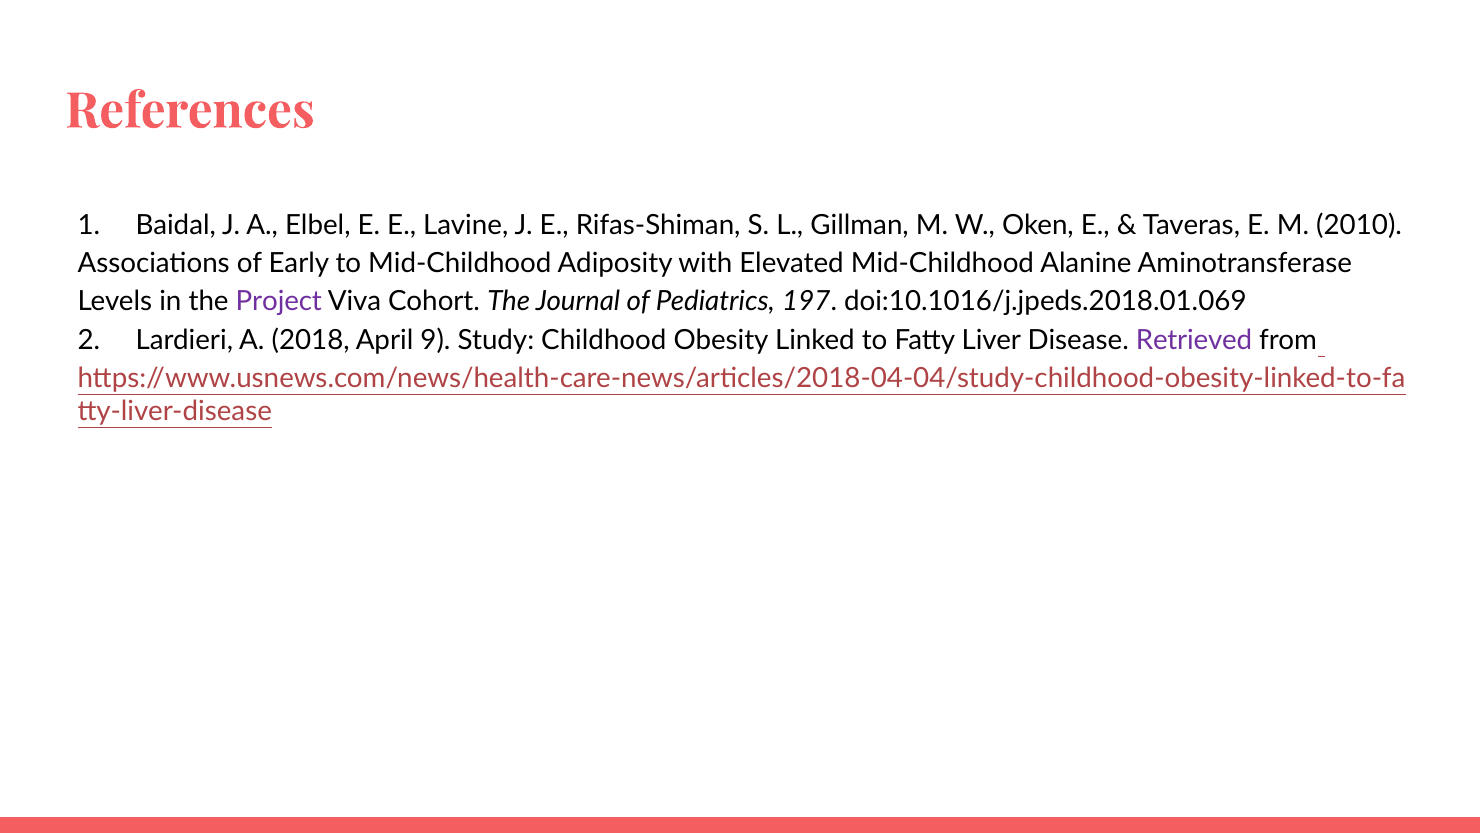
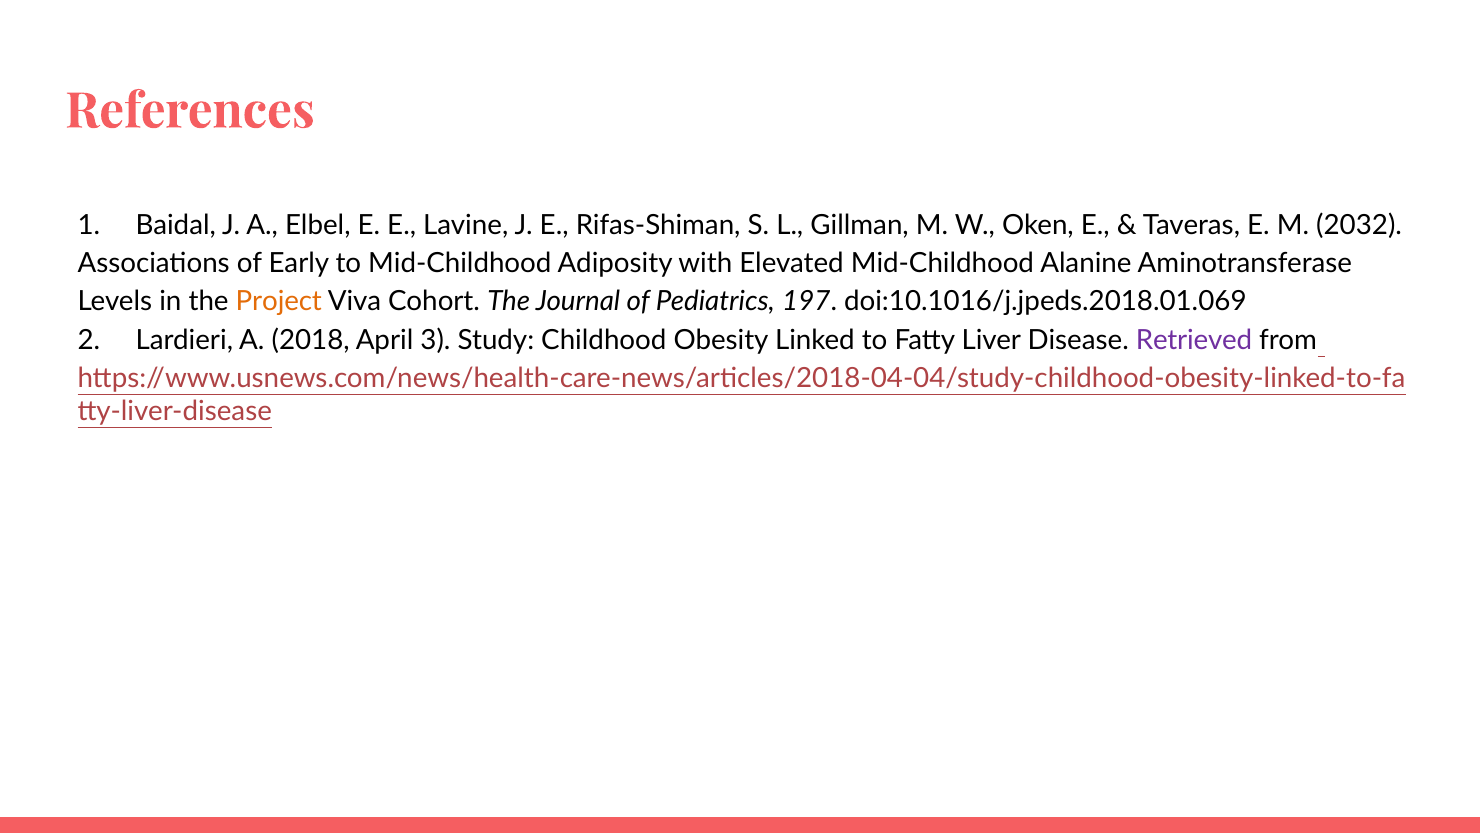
2010: 2010 -> 2032
Project colour: purple -> orange
9: 9 -> 3
